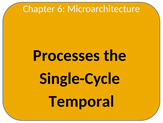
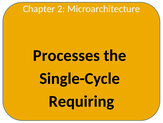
6: 6 -> 2
Temporal: Temporal -> Requiring
